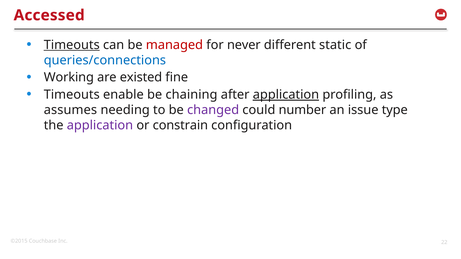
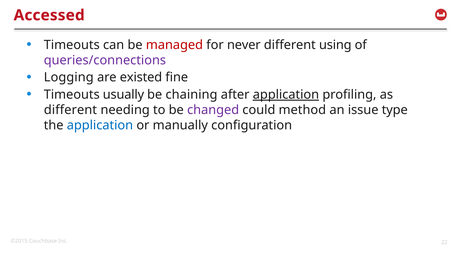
Timeouts at (72, 45) underline: present -> none
static: static -> using
queries/connections colour: blue -> purple
Working: Working -> Logging
enable: enable -> usually
assumes at (70, 110): assumes -> different
number: number -> method
application at (100, 125) colour: purple -> blue
constrain: constrain -> manually
